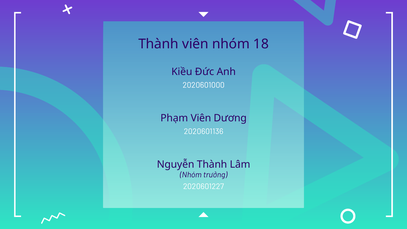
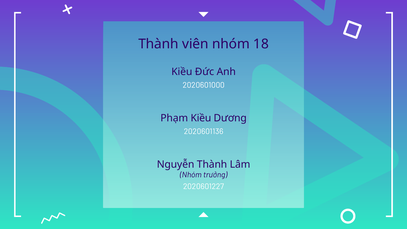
Phạm Viên: Viên -> Kiều
